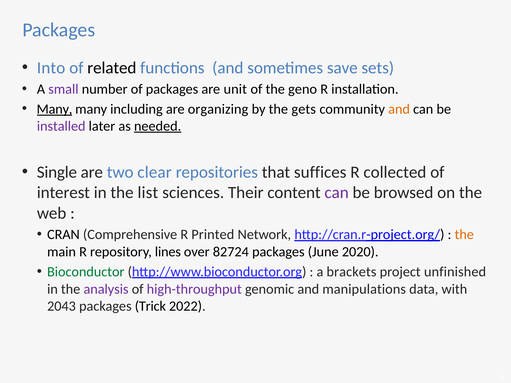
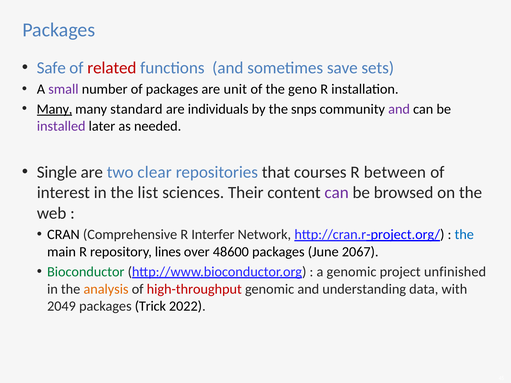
Into: Into -> Safe
related colour: black -> red
including: including -> standard
organizing: organizing -> individuals
gets: gets -> snps
and at (399, 109) colour: orange -> purple
needed underline: present -> none
suffices: suffices -> courses
collected: collected -> between
Printed: Printed -> Interfer
the at (464, 235) colour: orange -> blue
82724: 82724 -> 48600
2020: 2020 -> 2067
a brackets: brackets -> genomic
analysis colour: purple -> orange
high-throughput colour: purple -> red
manipulations: manipulations -> understanding
2043: 2043 -> 2049
